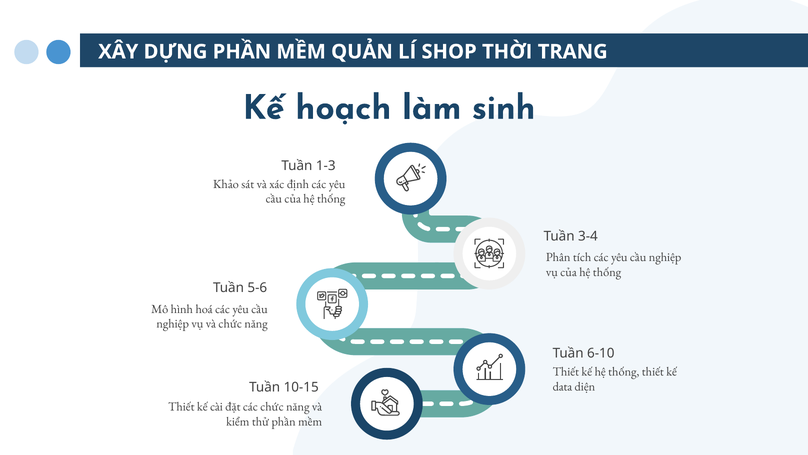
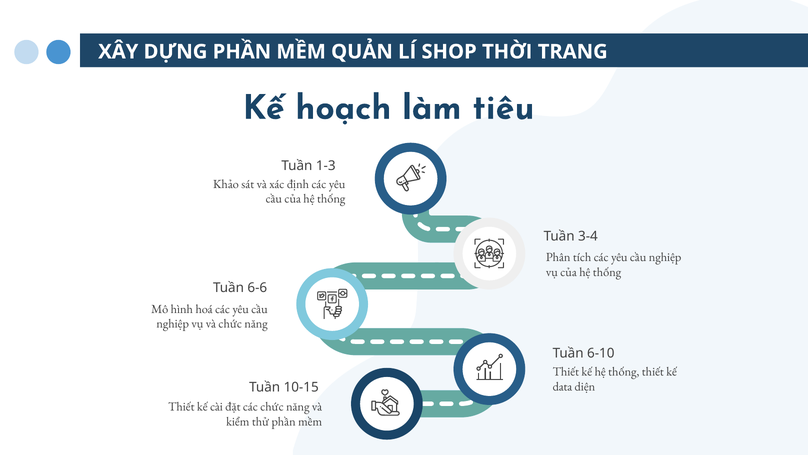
sinh: sinh -> tiêu
5-6: 5-6 -> 6-6
